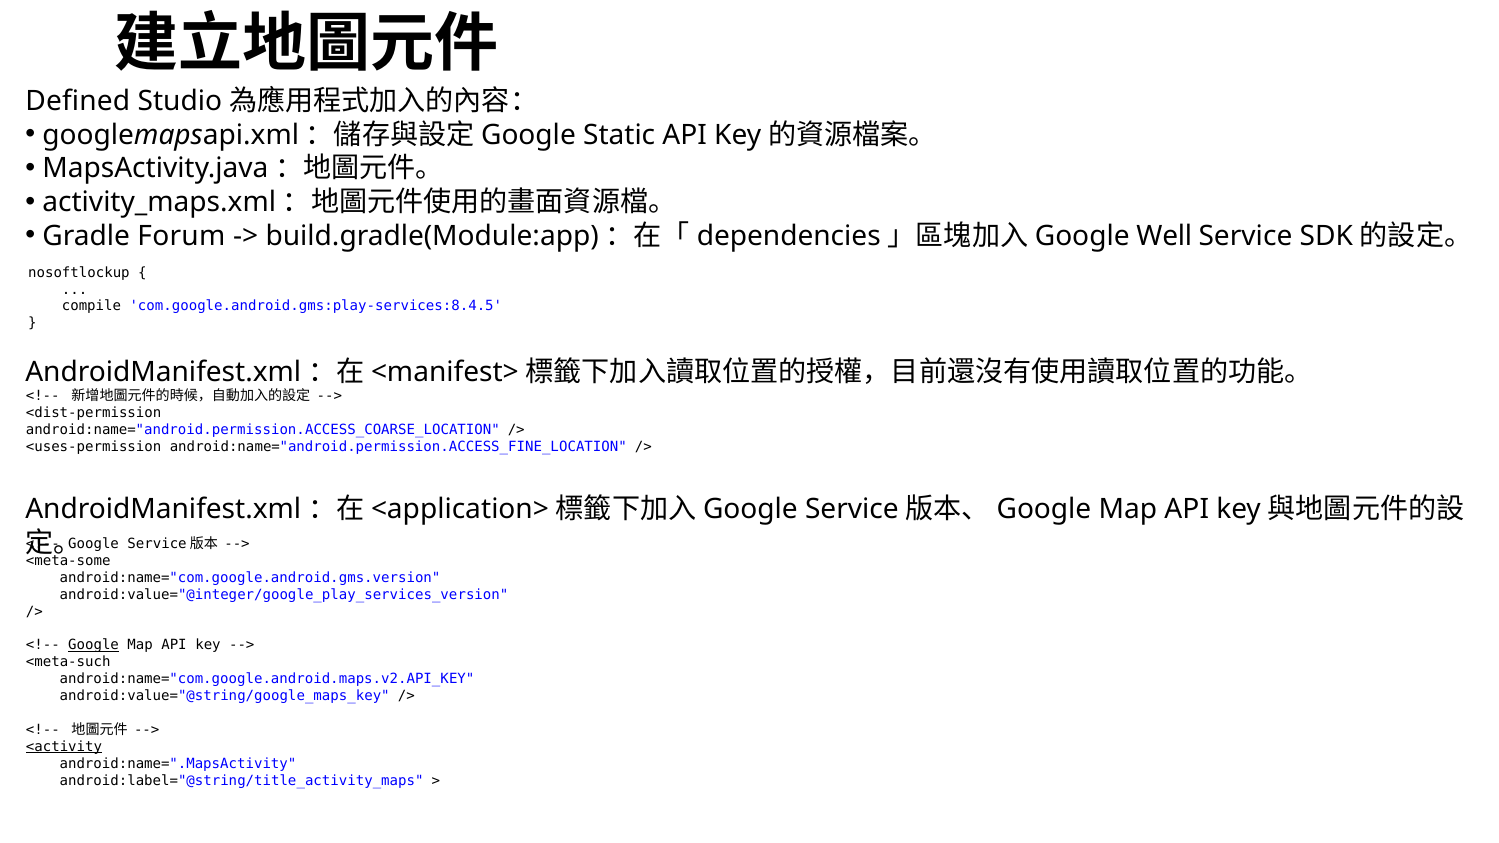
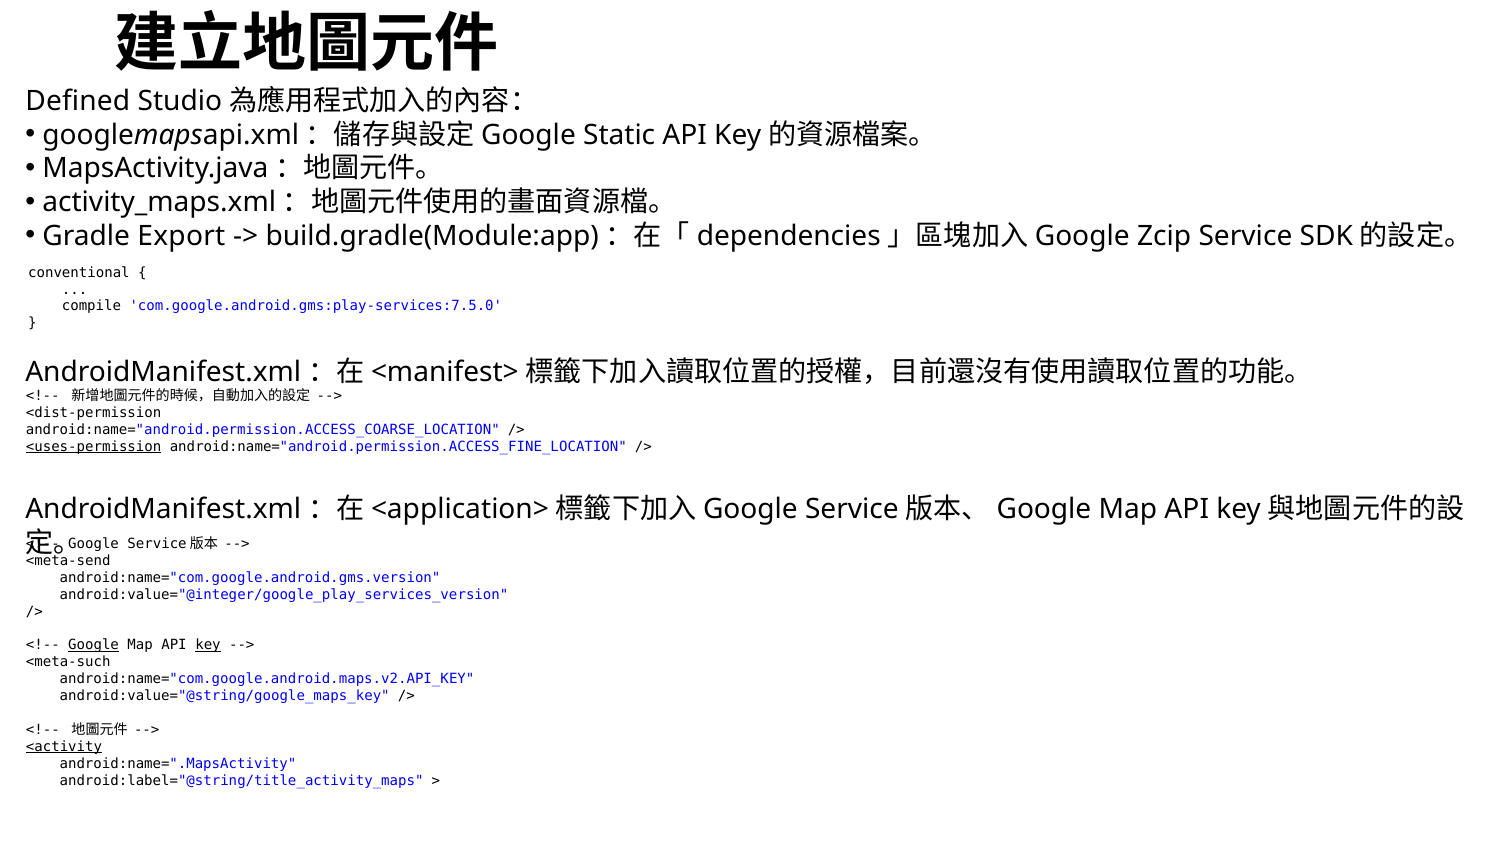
Forum: Forum -> Export
Well: Well -> Zcip
nosoftlockup: nosoftlockup -> conventional
com.google.android.gms:play-services:8.4.5: com.google.android.gms:play-services:8.4.5 -> com.google.android.gms:play-services:7.5.0
<uses-permission underline: none -> present
<meta-some: <meta-some -> <meta-send
key underline: none -> present
